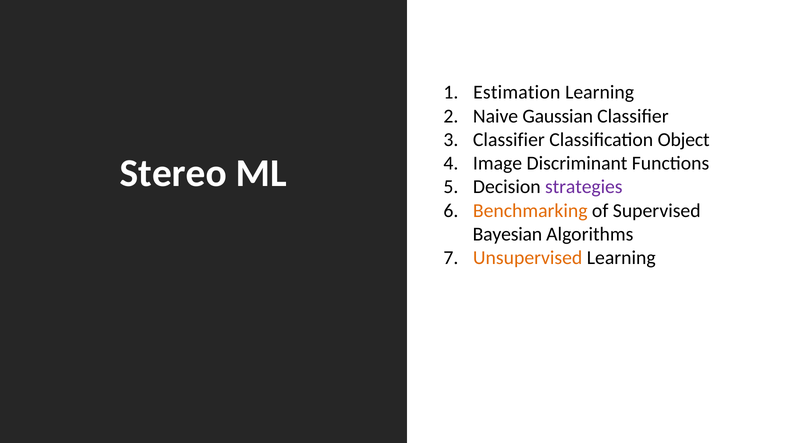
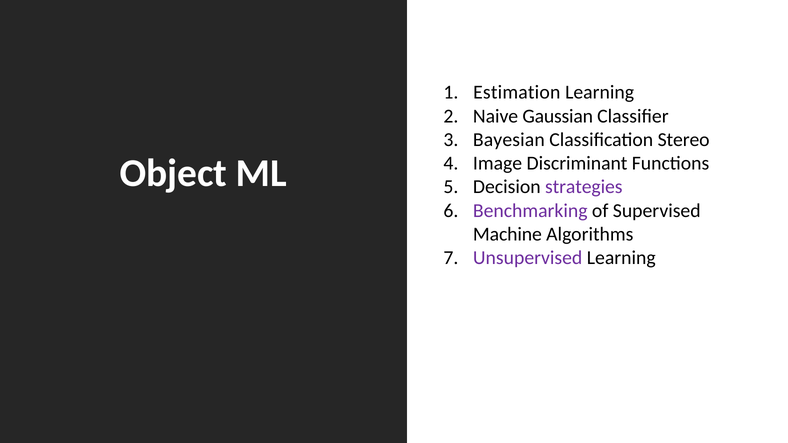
Classifier at (509, 140): Classifier -> Bayesian
Object: Object -> Stereo
Stereo: Stereo -> Object
Benchmarking colour: orange -> purple
Bayesian: Bayesian -> Machine
Unsupervised colour: orange -> purple
